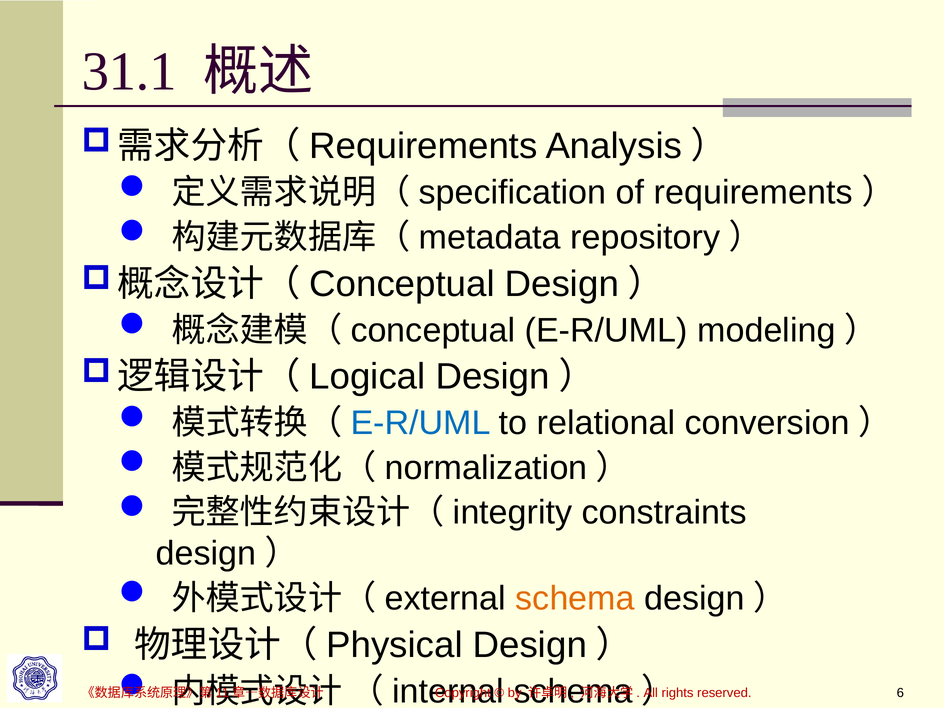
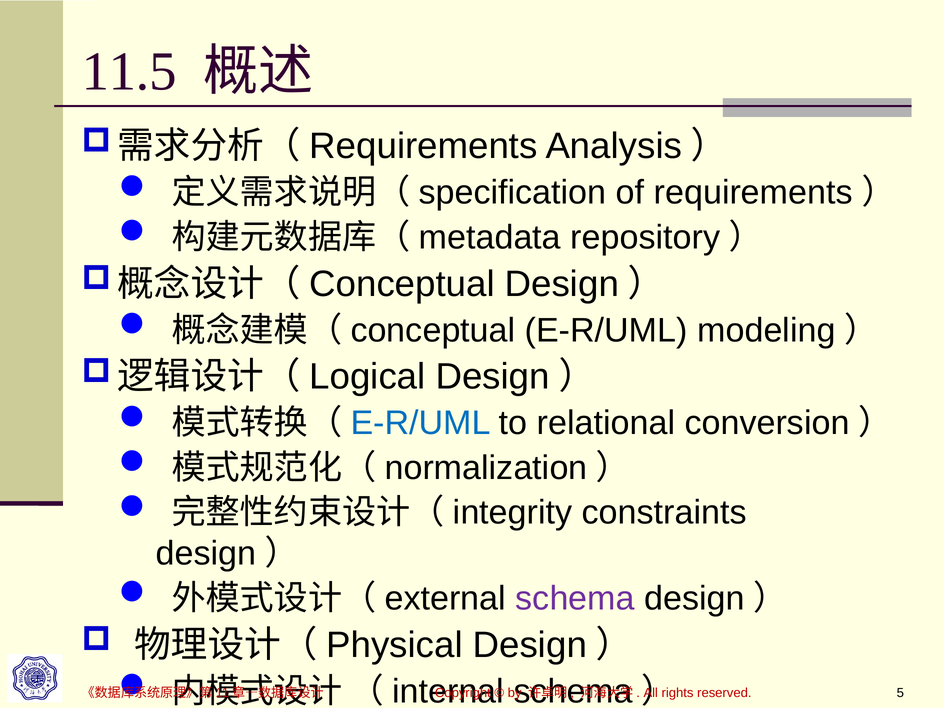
31.1: 31.1 -> 11.5
schema at (575, 598) colour: orange -> purple
6: 6 -> 5
